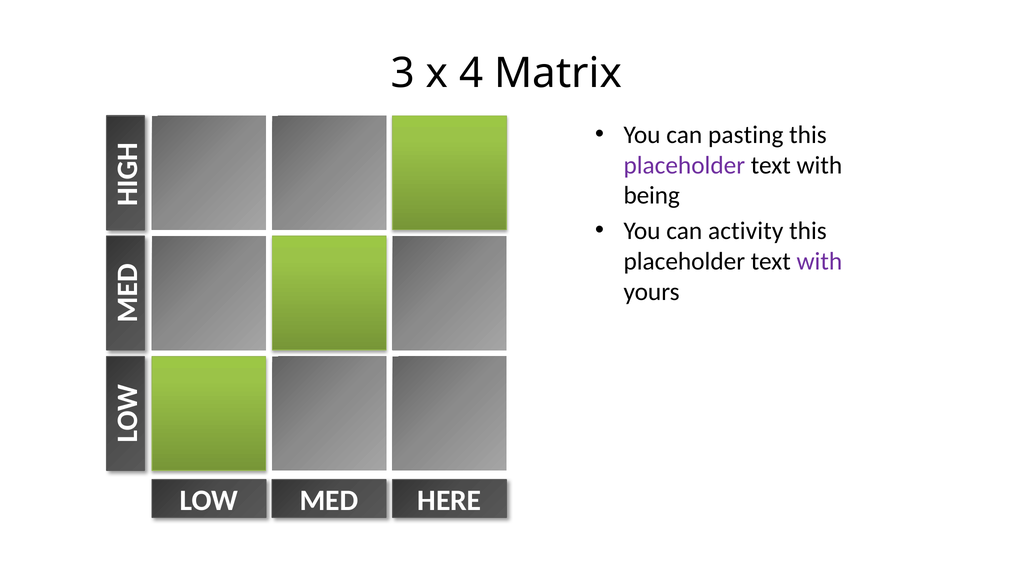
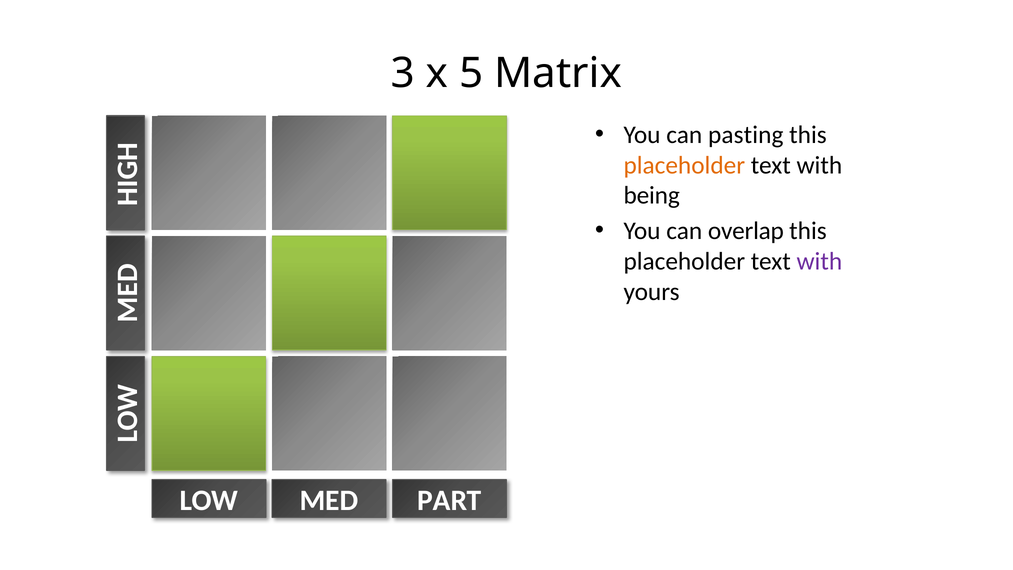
4: 4 -> 5
placeholder at (684, 165) colour: purple -> orange
activity: activity -> overlap
HERE: HERE -> PART
